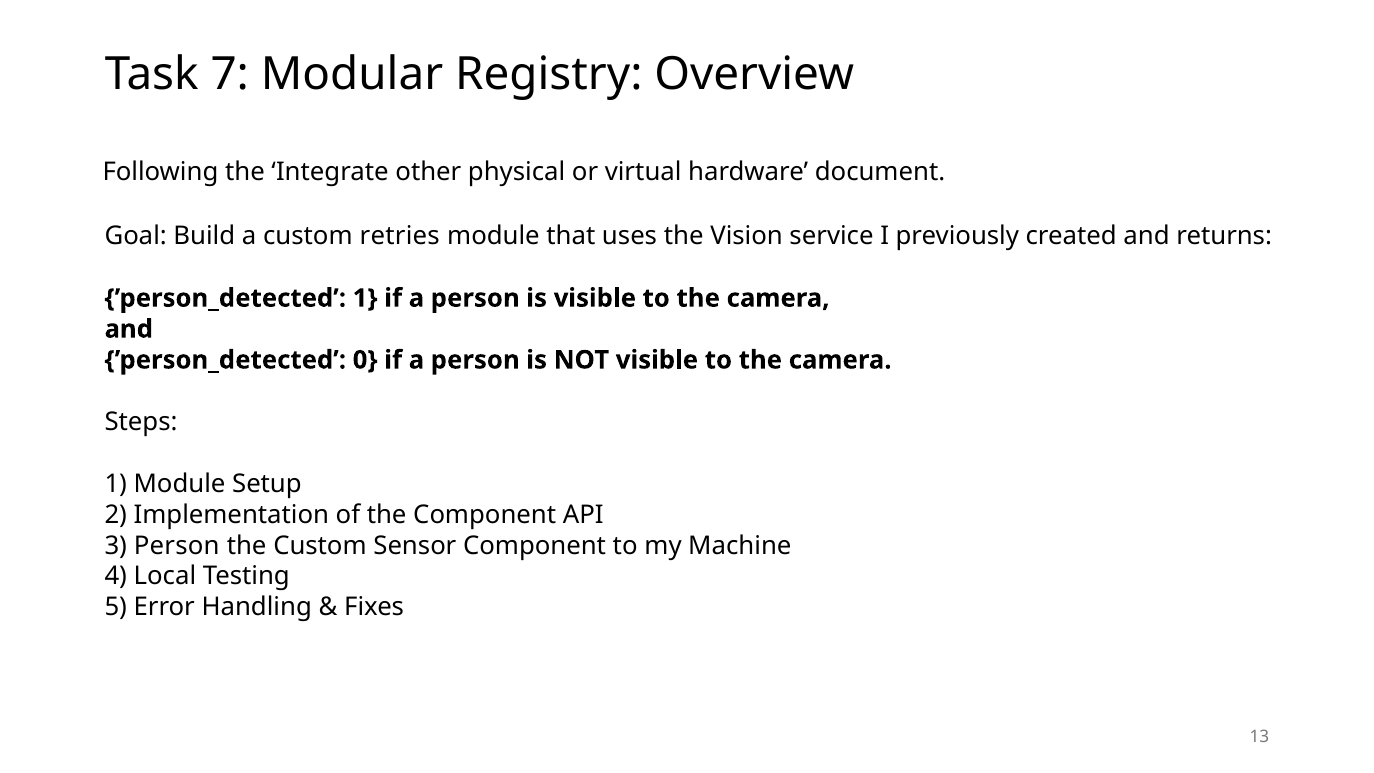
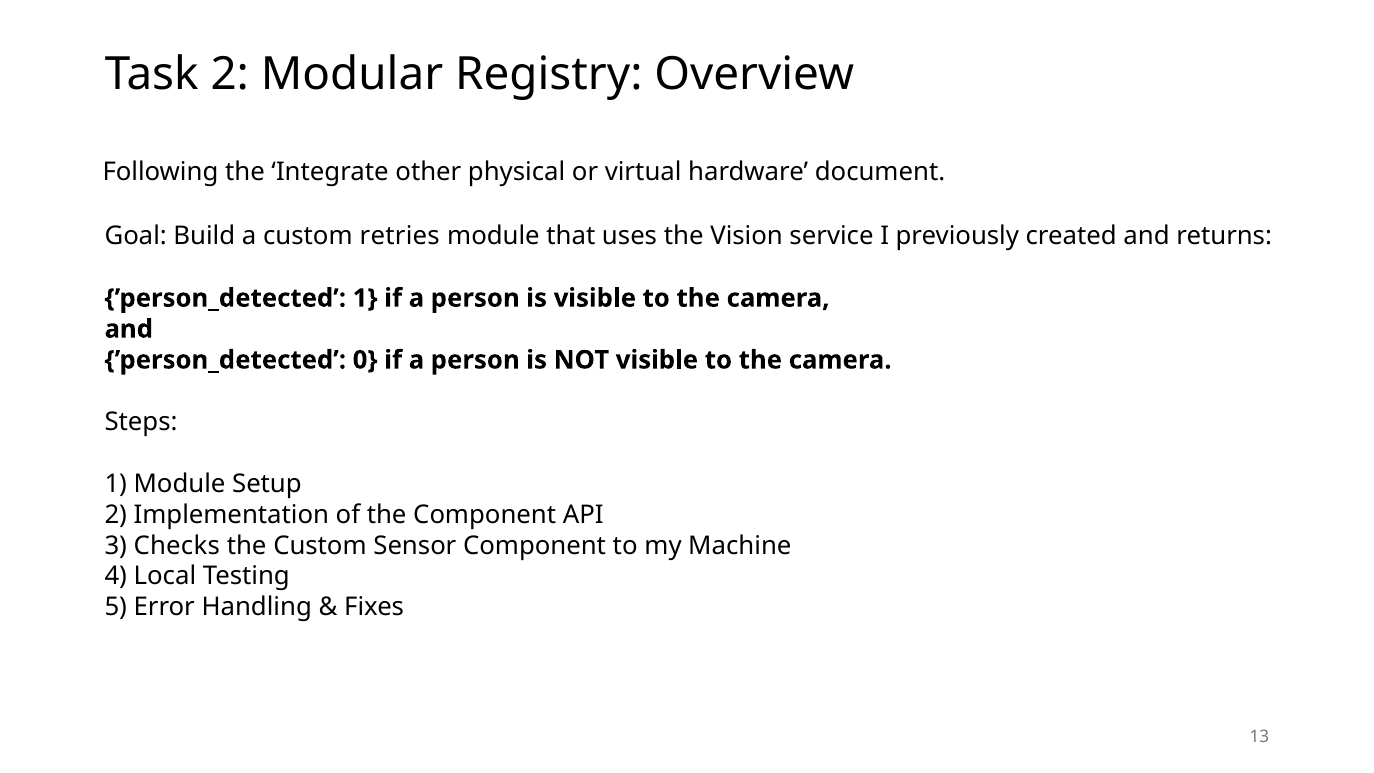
Task 7: 7 -> 2
3 Person: Person -> Checks
